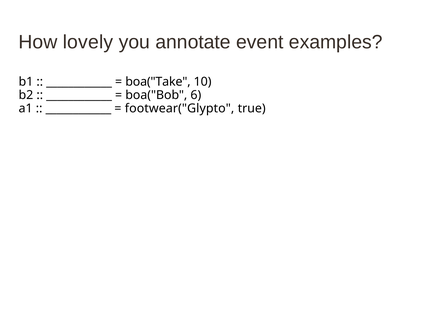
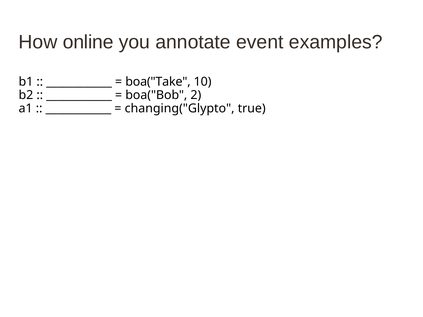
lovely: lovely -> online
6: 6 -> 2
footwear("Glypto: footwear("Glypto -> changing("Glypto
